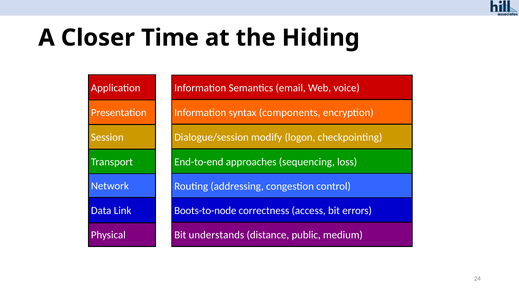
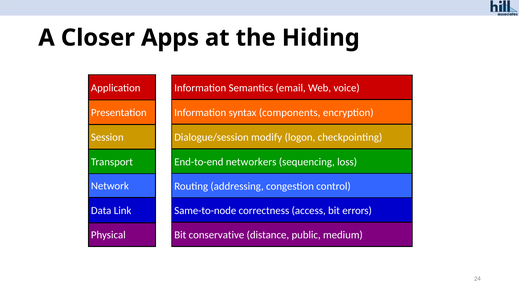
Time: Time -> Apps
approaches: approaches -> networkers
Boots-to-node: Boots-to-node -> Same-to-node
understands: understands -> conservative
